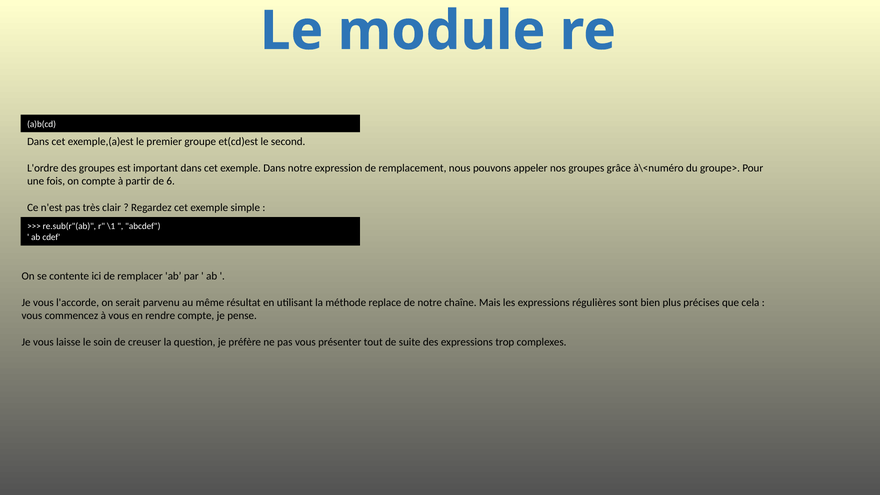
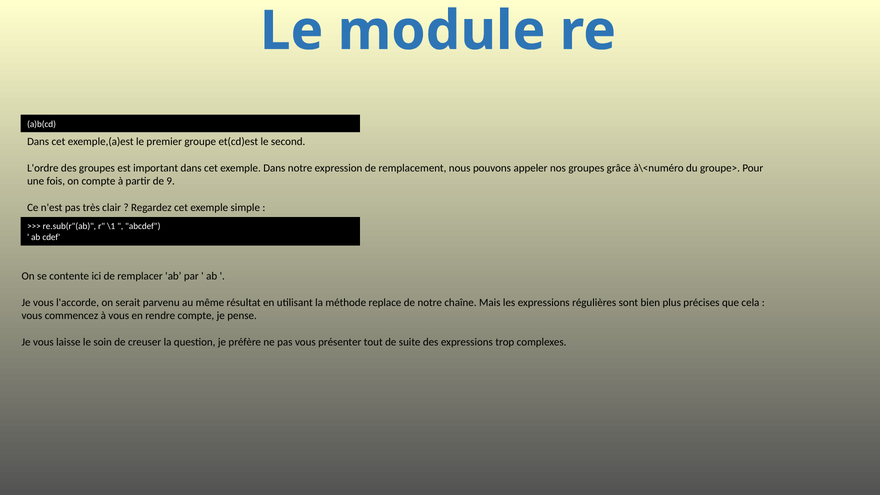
6: 6 -> 9
